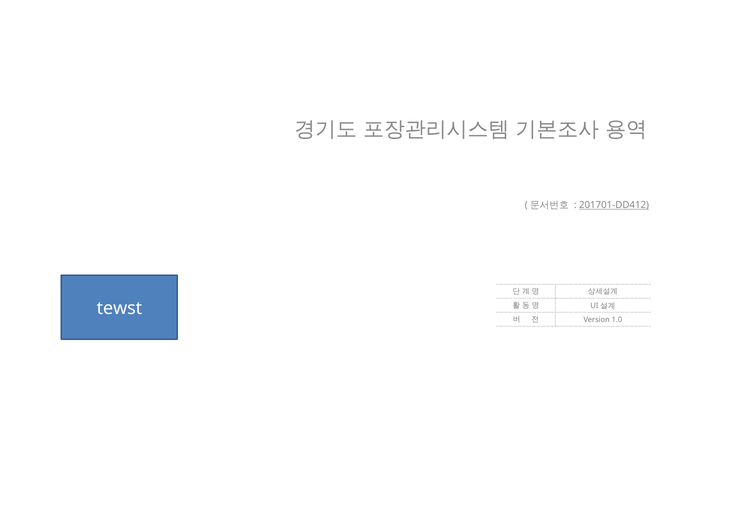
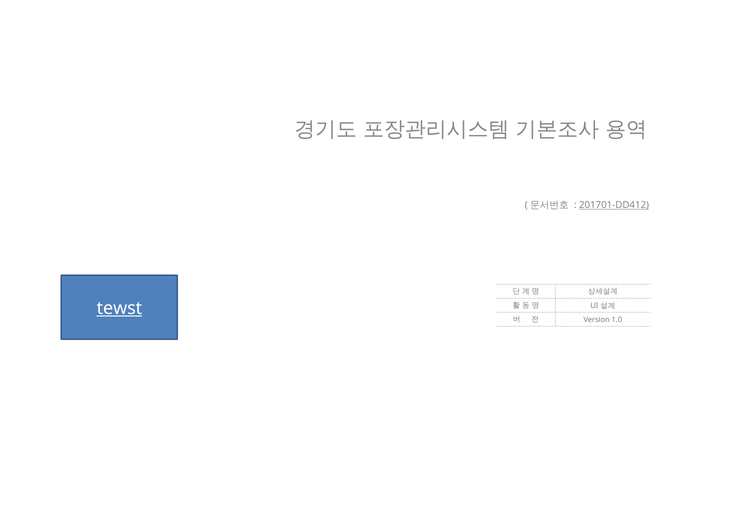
tewst underline: none -> present
